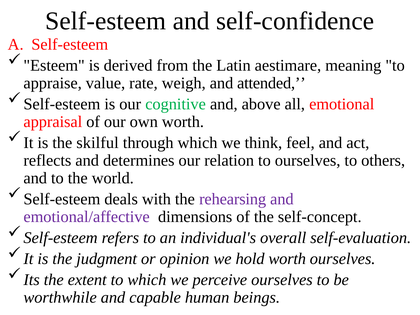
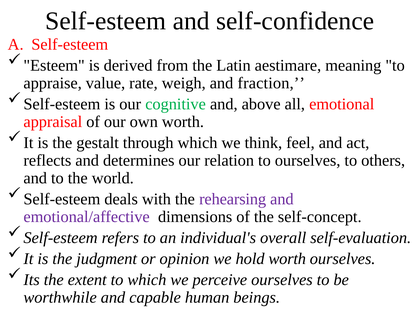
attended: attended -> fraction
skilful: skilful -> gestalt
